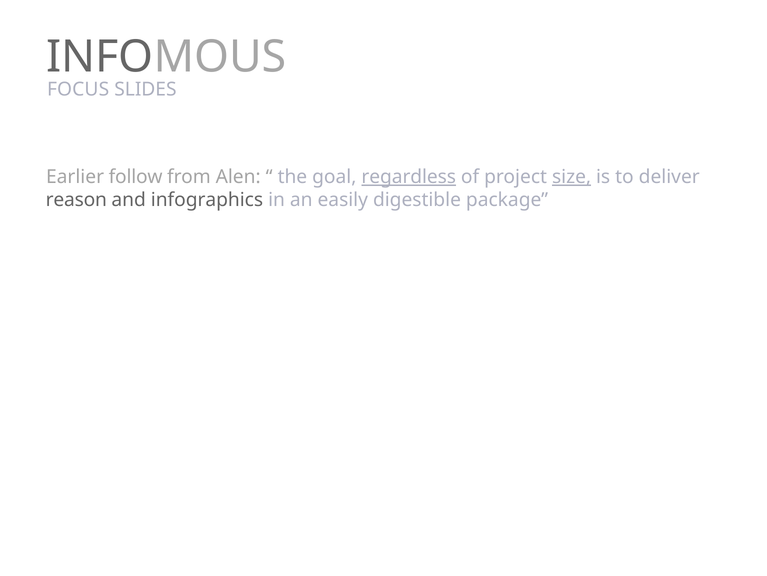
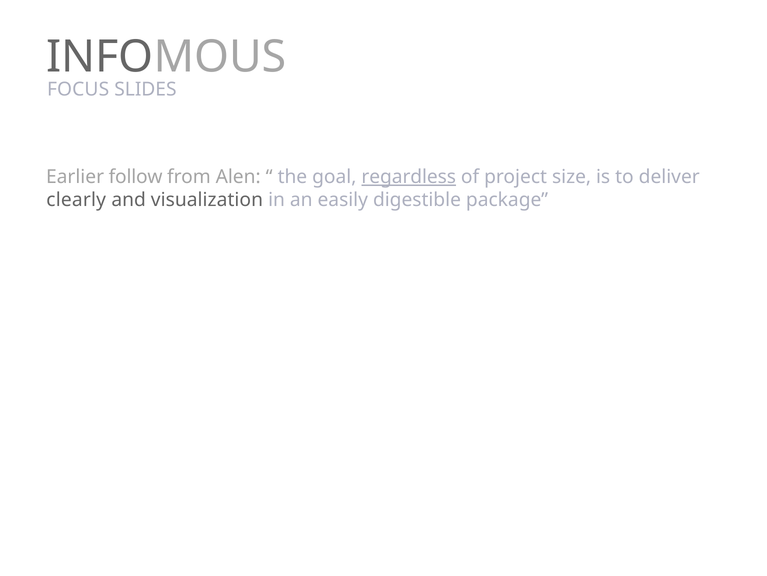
size underline: present -> none
reason: reason -> clearly
infographics: infographics -> visualization
